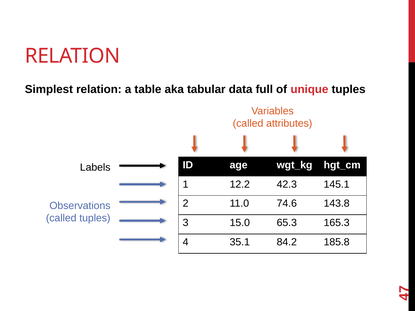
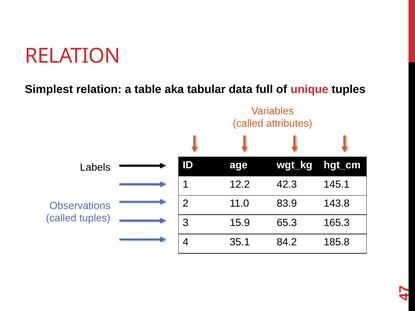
74.6: 74.6 -> 83.9
15.0: 15.0 -> 15.9
